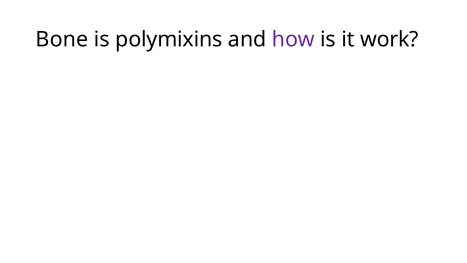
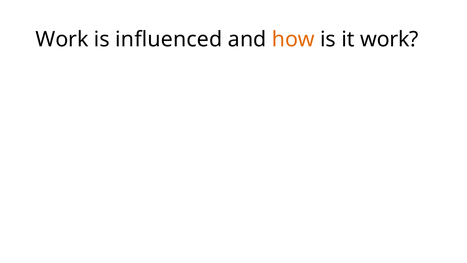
Bone at (62, 39): Bone -> Work
polymixins: polymixins -> influenced
how colour: purple -> orange
